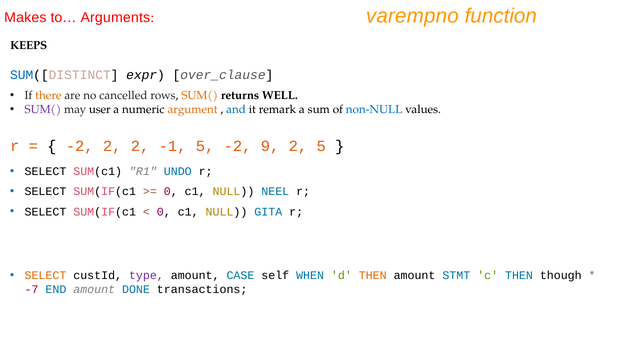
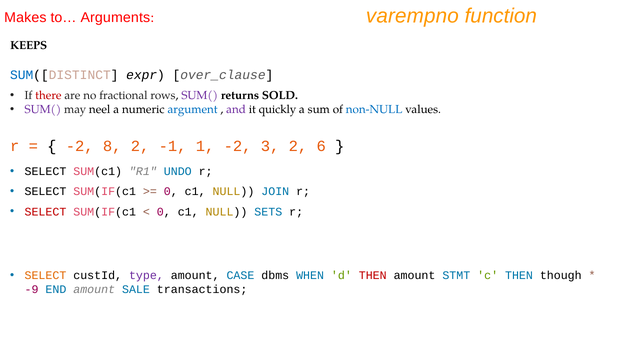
there colour: orange -> red
cancelled: cancelled -> fractional
SUM( at (200, 96) colour: orange -> purple
WELL: WELL -> SOLD
user: user -> neel
argument colour: orange -> blue
and colour: blue -> purple
remark: remark -> quickly
-2 2: 2 -> 8
-1 5: 5 -> 1
9: 9 -> 3
2 5: 5 -> 6
NEEL: NEEL -> JOIN
SELECT at (45, 212) colour: black -> red
GITA: GITA -> SETS
self: self -> dbms
THEN at (373, 276) colour: orange -> red
-7: -7 -> -9
DONE: DONE -> SALE
